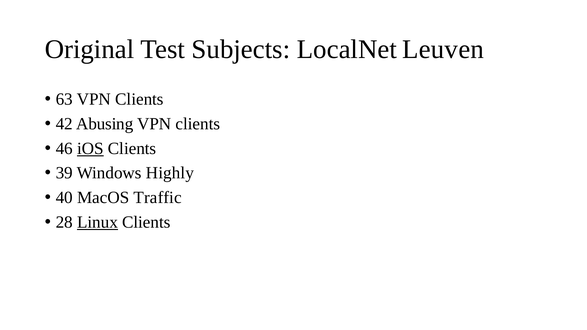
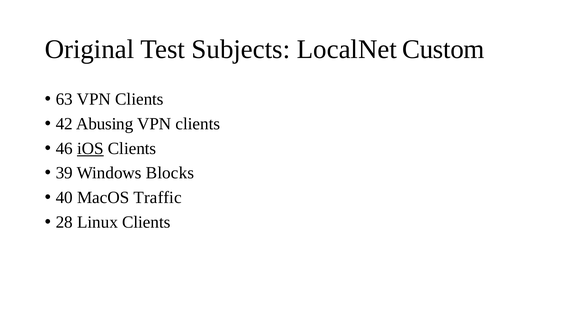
Leuven: Leuven -> Custom
Highly: Highly -> Blocks
Linux underline: present -> none
